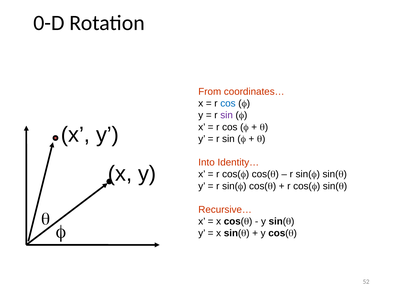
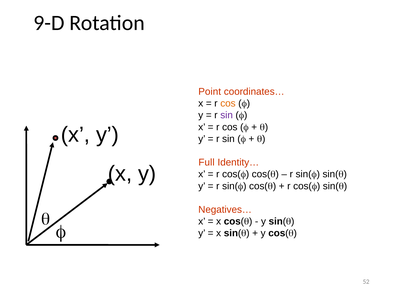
0-D: 0-D -> 9-D
From: From -> Point
cos at (228, 103) colour: blue -> orange
Into: Into -> Full
Recursive…: Recursive… -> Negatives…
